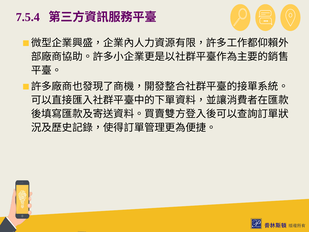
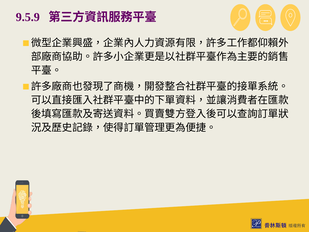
7.5.4: 7.5.4 -> 9.5.9
